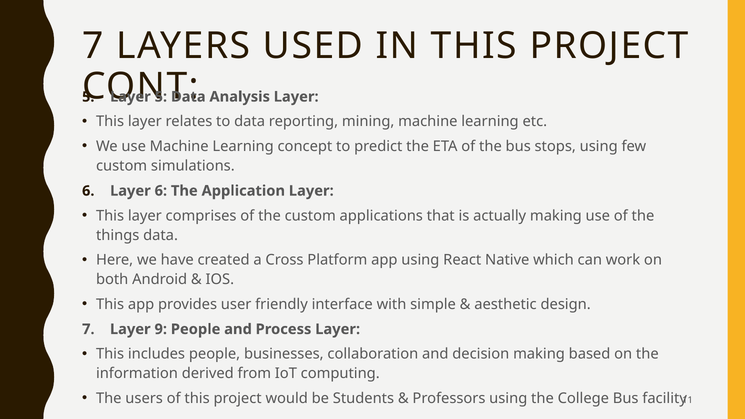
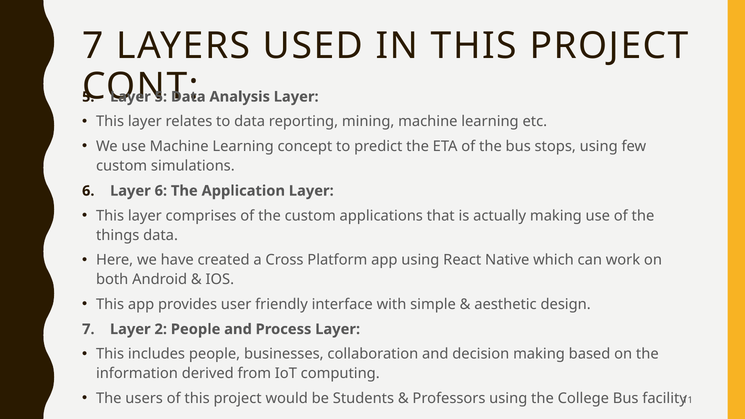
9: 9 -> 2
